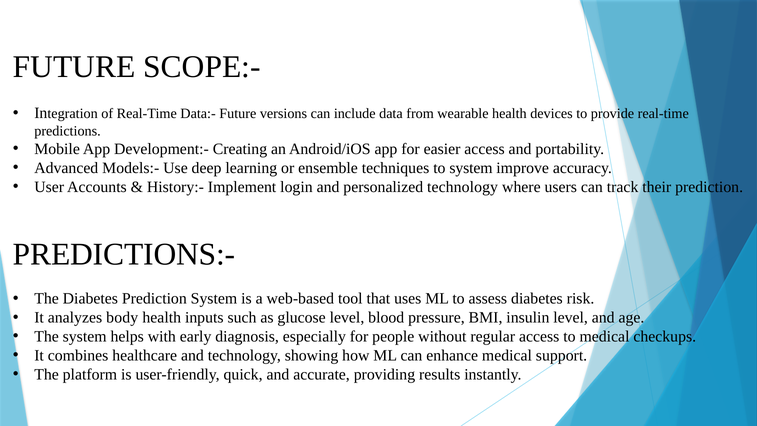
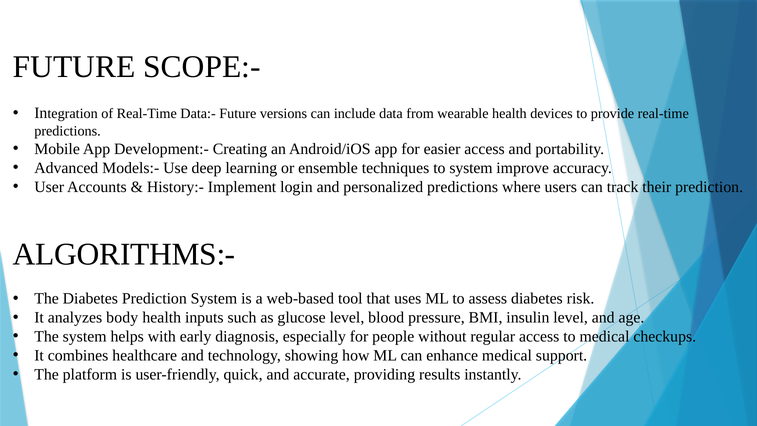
personalized technology: technology -> predictions
PREDICTIONS:-: PREDICTIONS:- -> ALGORITHMS:-
